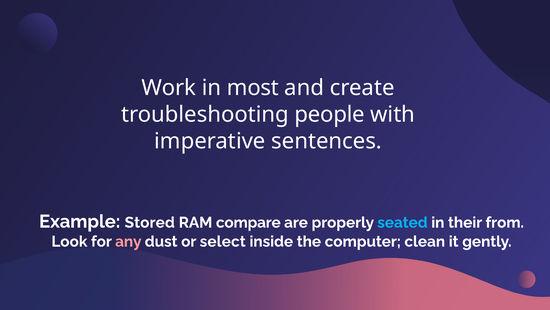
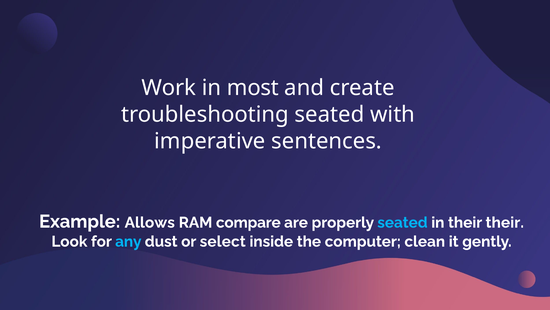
troubleshooting people: people -> seated
Stored: Stored -> Allows
their from: from -> their
any colour: pink -> light blue
